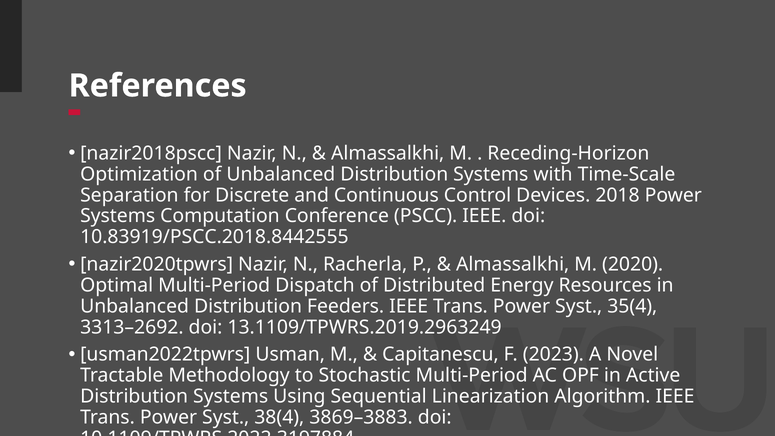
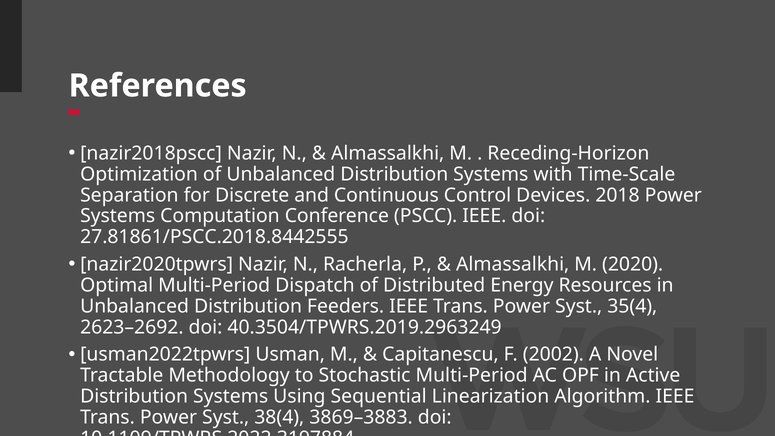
10.83919/PSCC.2018.8442555: 10.83919/PSCC.2018.8442555 -> 27.81861/PSCC.2018.8442555
3313–2692: 3313–2692 -> 2623–2692
13.1109/TPWRS.2019.2963249: 13.1109/TPWRS.2019.2963249 -> 40.3504/TPWRS.2019.2963249
2023: 2023 -> 2002
